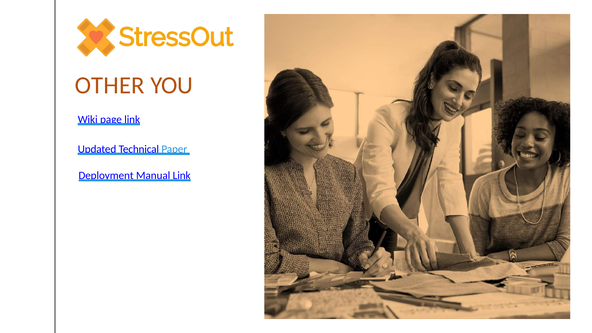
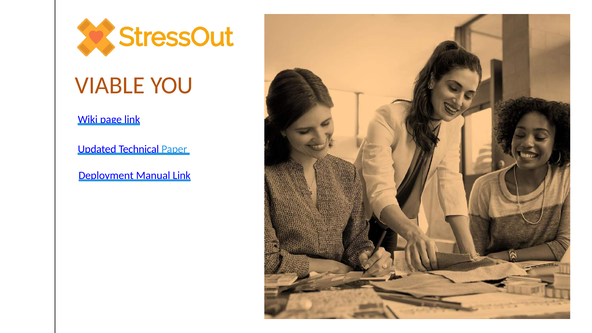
OTHER: OTHER -> VIABLE
